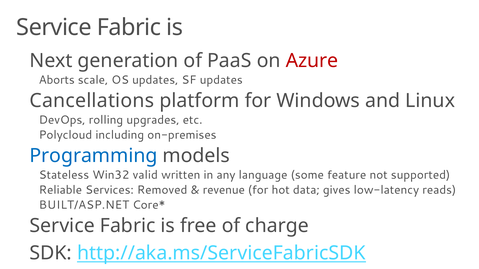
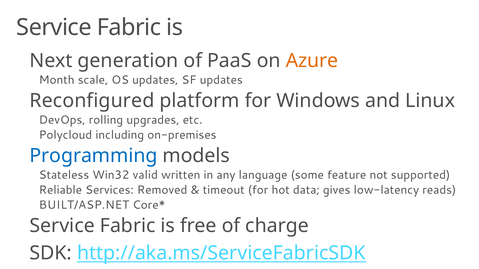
Azure colour: red -> orange
Aborts: Aborts -> Month
Cancellations: Cancellations -> Reconfigured
revenue: revenue -> timeout
